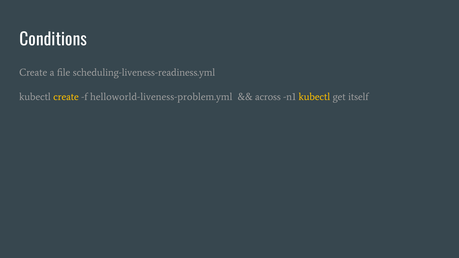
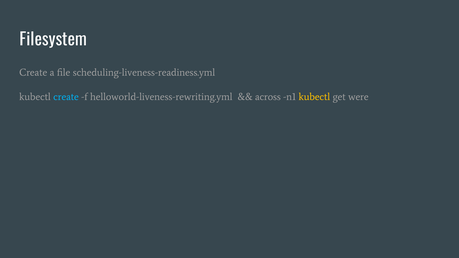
Conditions: Conditions -> Filesystem
create at (66, 97) colour: yellow -> light blue
helloworld-liveness-problem.yml: helloworld-liveness-problem.yml -> helloworld-liveness-rewriting.yml
itself: itself -> were
